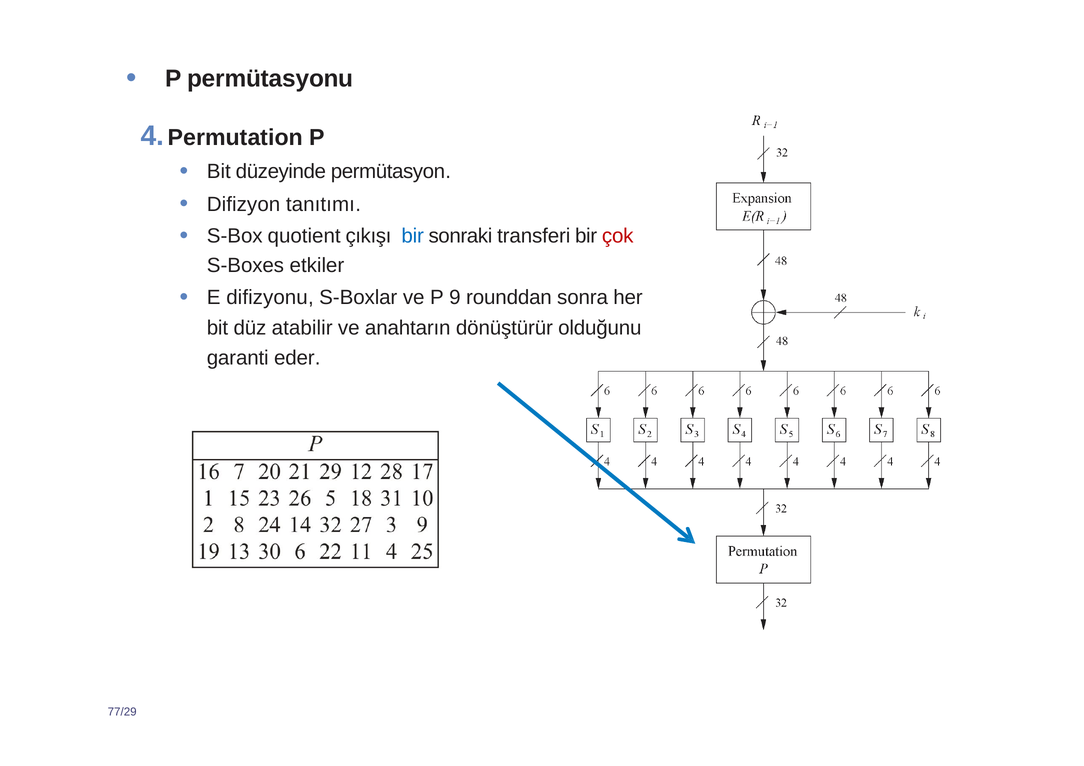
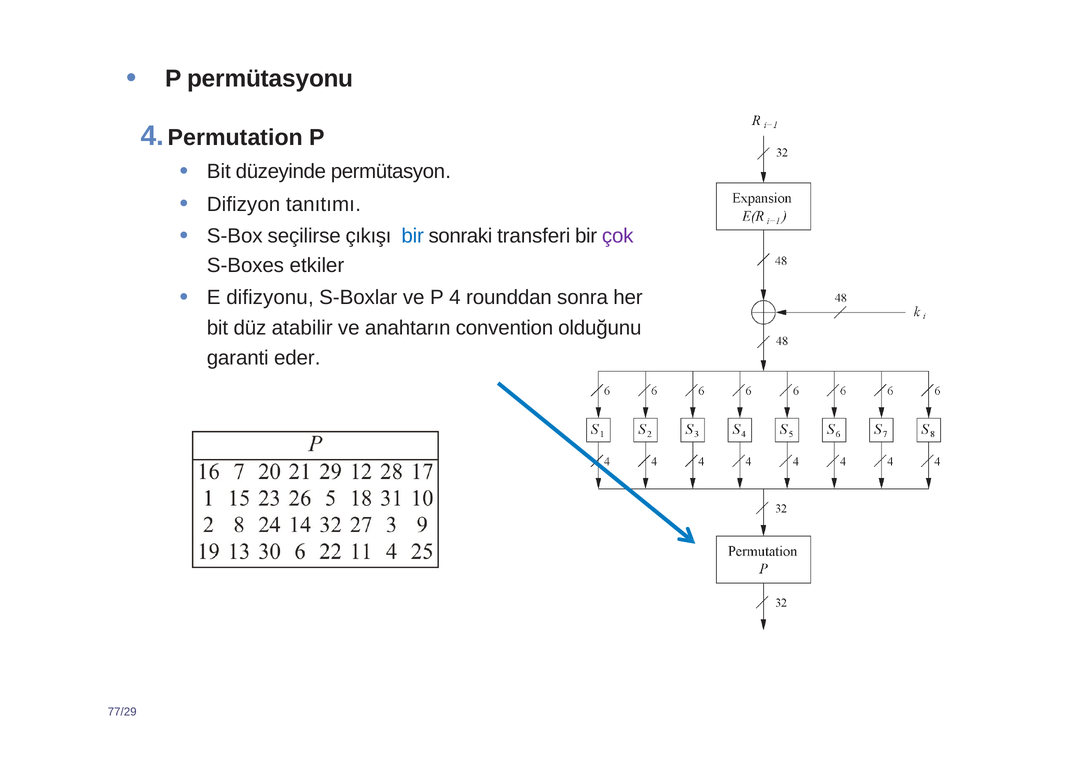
quotient: quotient -> seçilirse
çok colour: red -> purple
P 9: 9 -> 4
dönüştürür: dönüştürür -> convention
